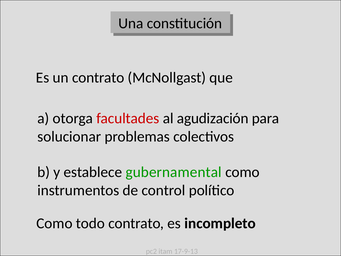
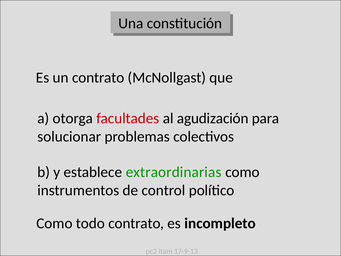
gubernamental: gubernamental -> extraordinarias
